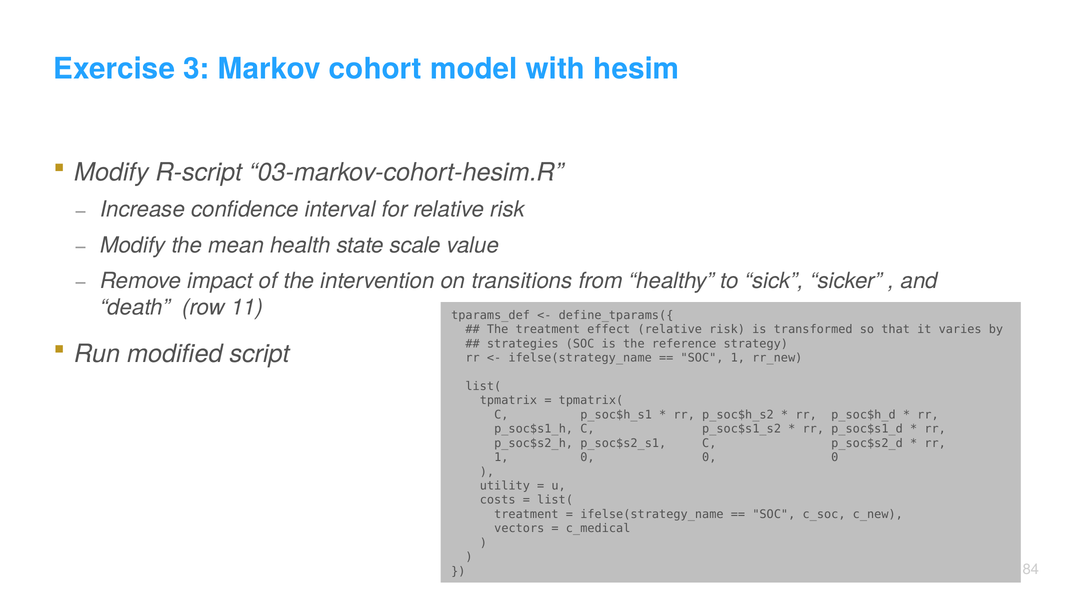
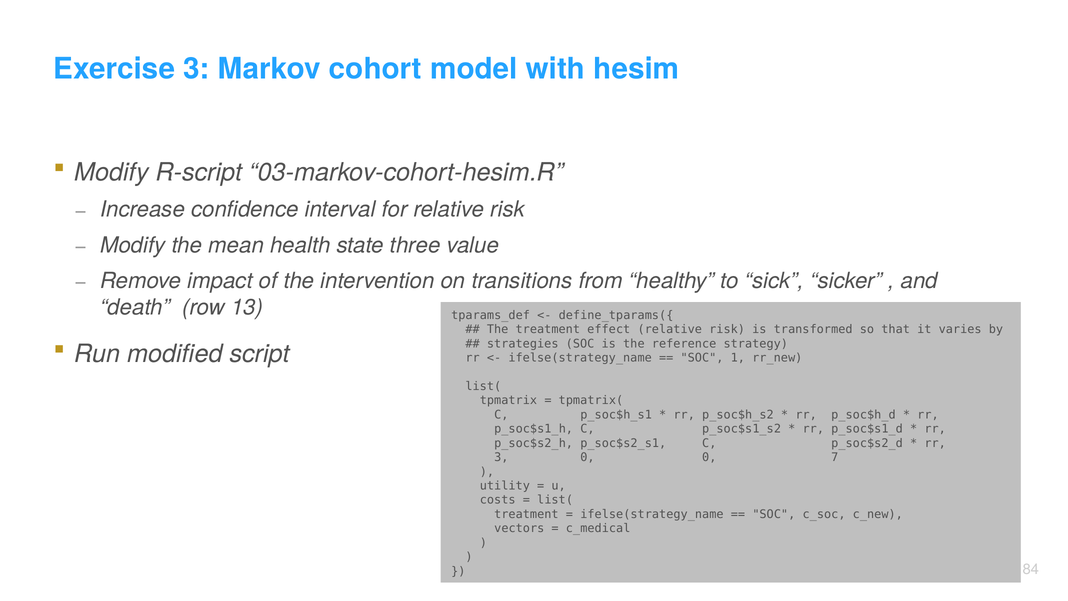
scale: scale -> three
11: 11 -> 13
1 at (501, 457): 1 -> 3
0 0 0: 0 -> 7
